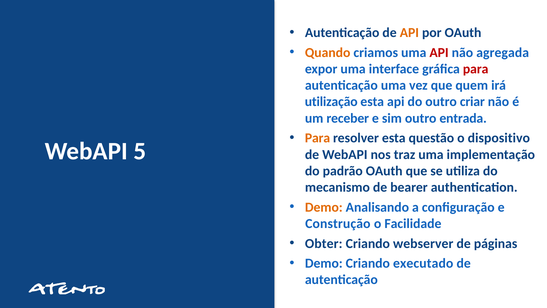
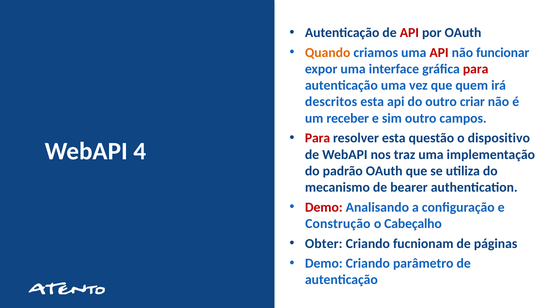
API at (409, 33) colour: orange -> red
agregada: agregada -> funcionar
utilização: utilização -> descritos
entrada: entrada -> campos
Para at (317, 138) colour: orange -> red
5: 5 -> 4
Demo at (324, 207) colour: orange -> red
Facilidade: Facilidade -> Cabeçalho
webserver: webserver -> fucnionam
executado: executado -> parâmetro
